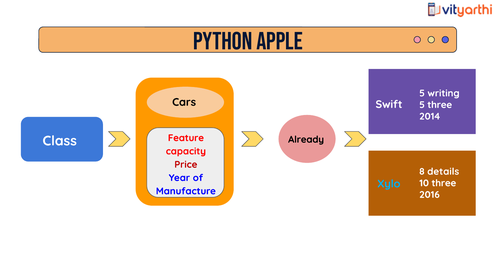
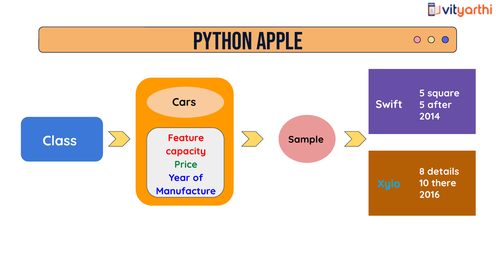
writing: writing -> square
5 three: three -> after
Already: Already -> Sample
Price colour: red -> green
10 three: three -> there
